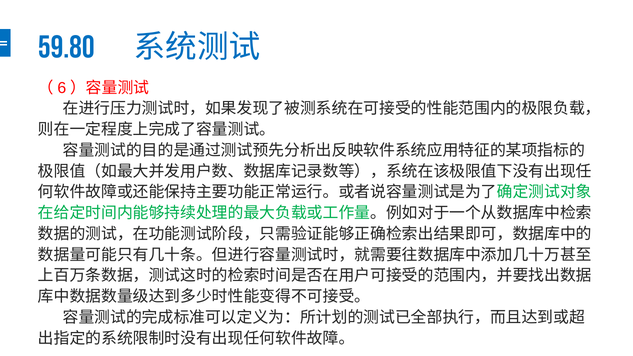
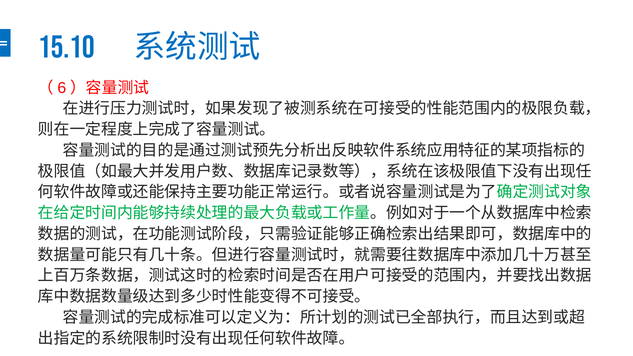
59.80: 59.80 -> 15.10
